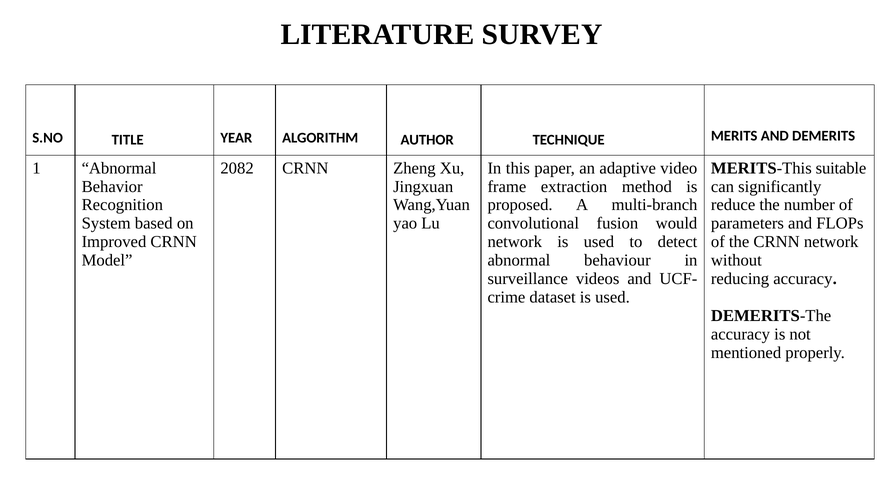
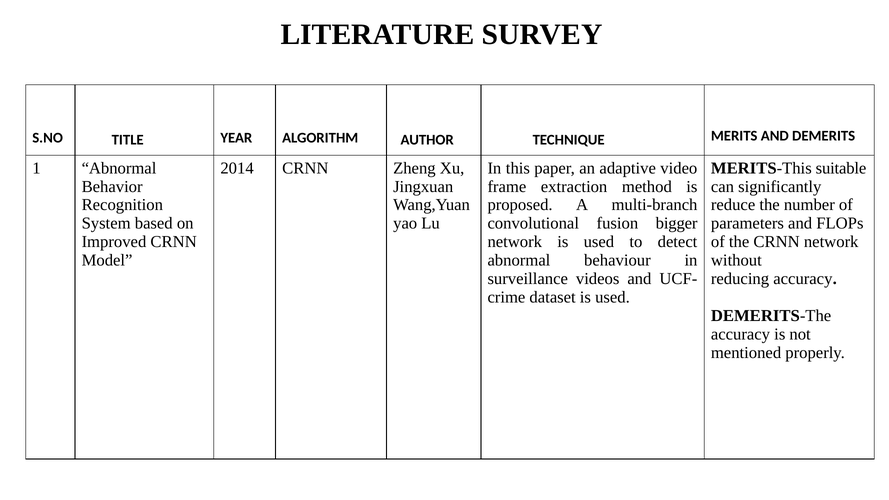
2082: 2082 -> 2014
would: would -> bigger
